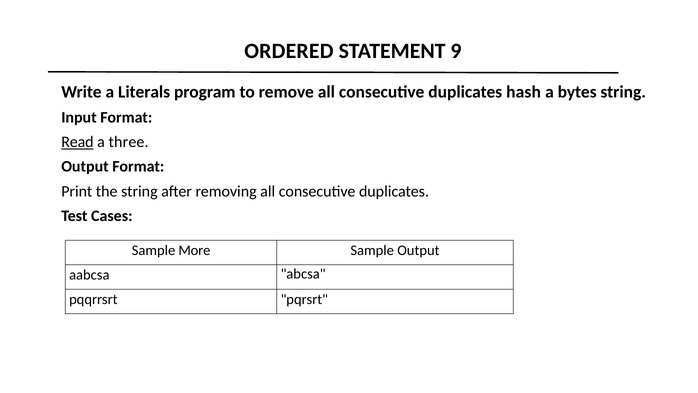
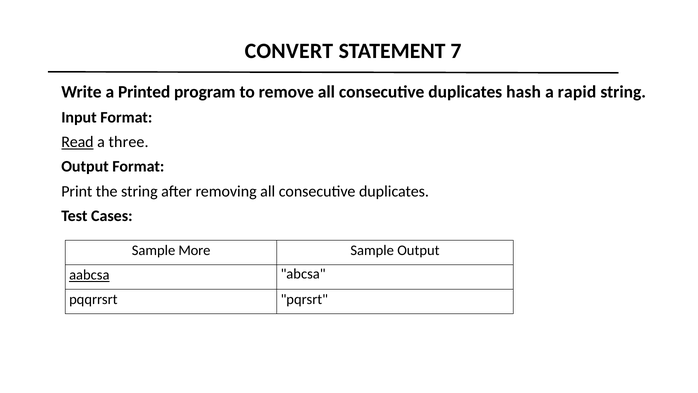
ORDERED: ORDERED -> CONVERT
9: 9 -> 7
Literals: Literals -> Printed
bytes: bytes -> rapid
aabcsa underline: none -> present
